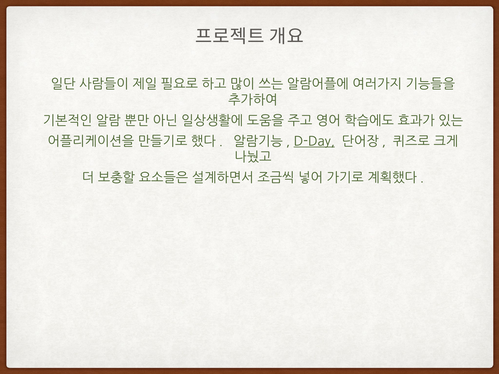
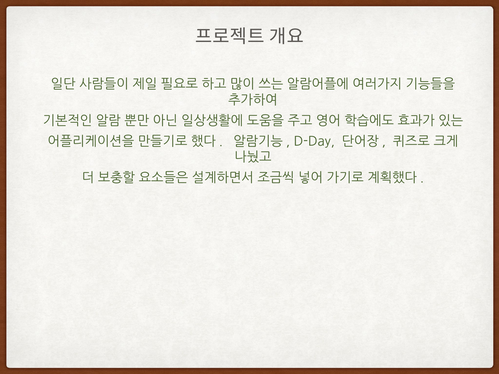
D-Day underline: present -> none
